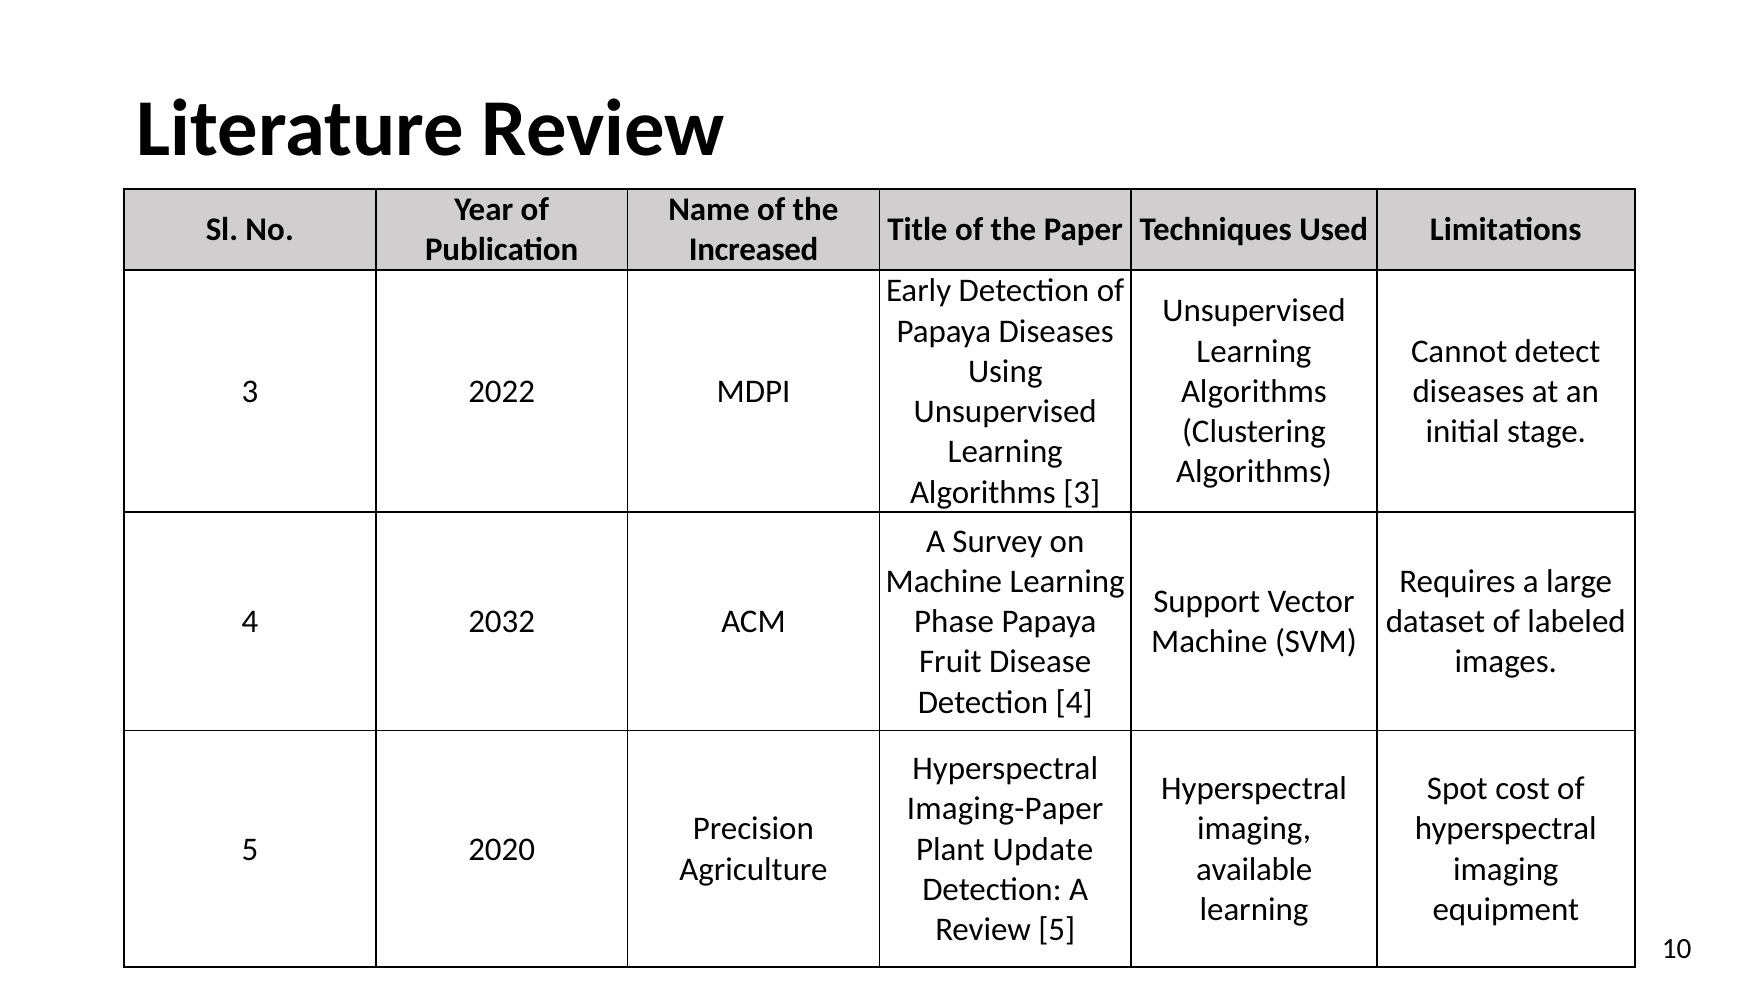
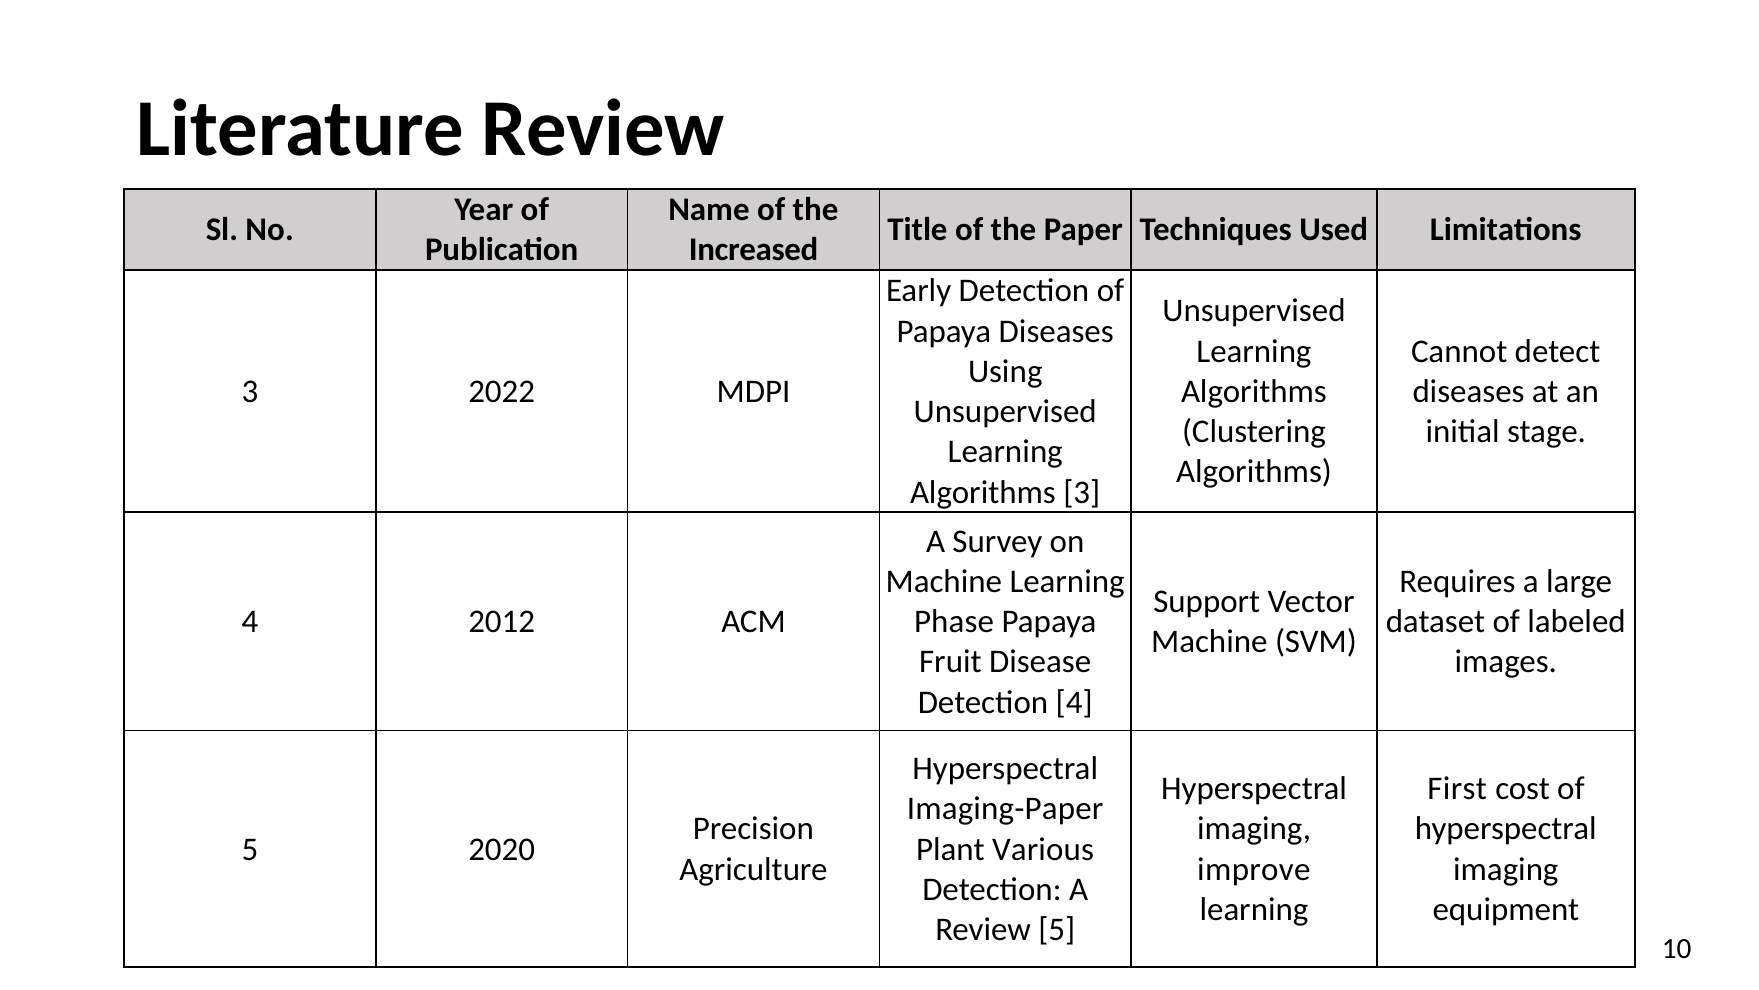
2032: 2032 -> 2012
Spot: Spot -> First
Update: Update -> Various
available: available -> improve
